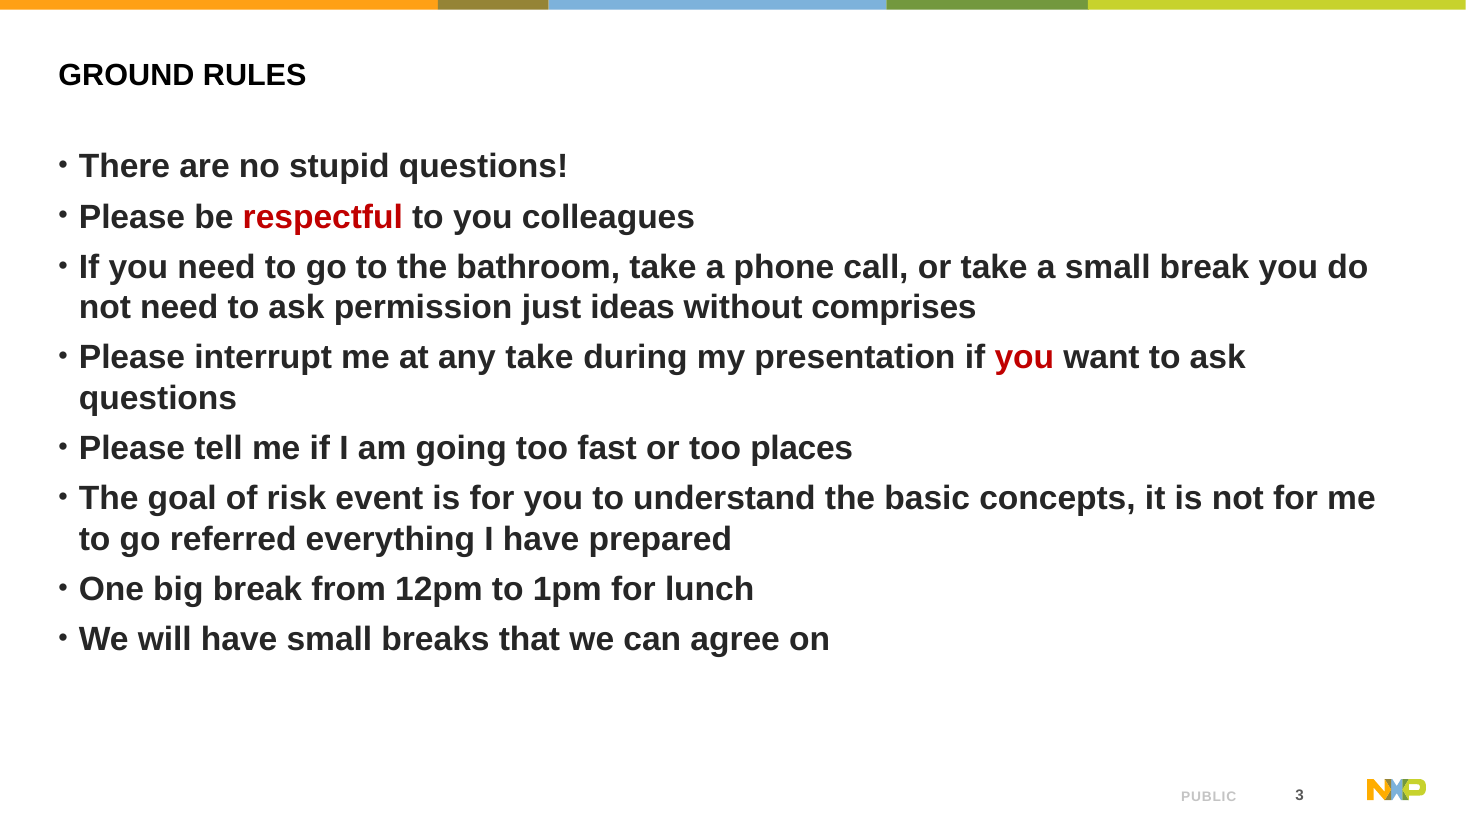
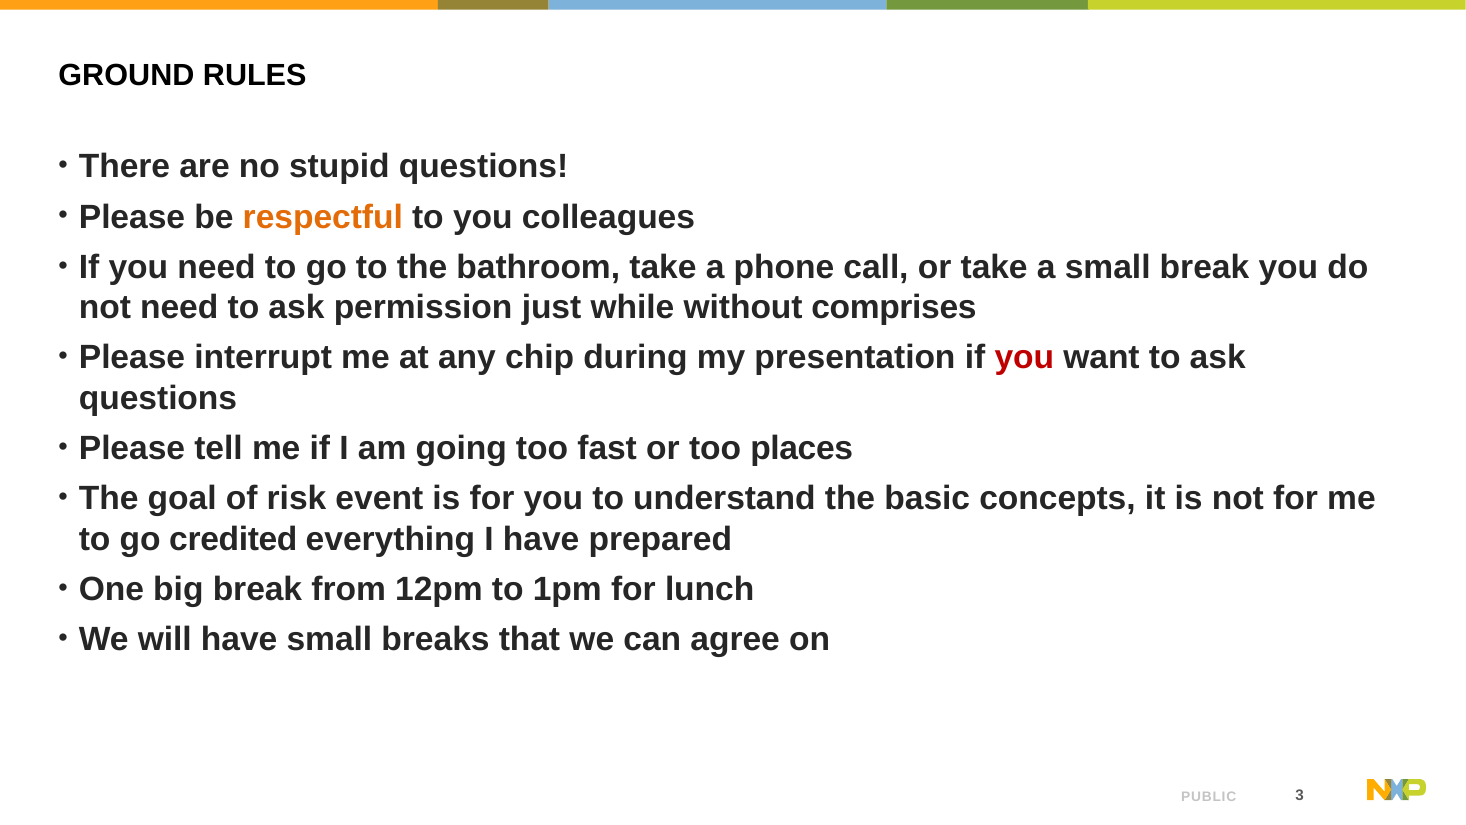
respectful colour: red -> orange
ideas: ideas -> while
any take: take -> chip
referred: referred -> credited
